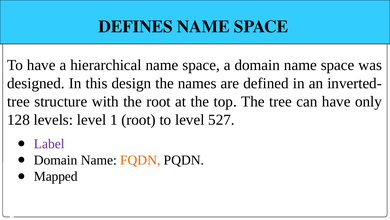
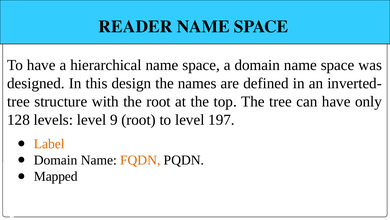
DEFINES: DEFINES -> READER
1: 1 -> 9
527: 527 -> 197
Label colour: purple -> orange
